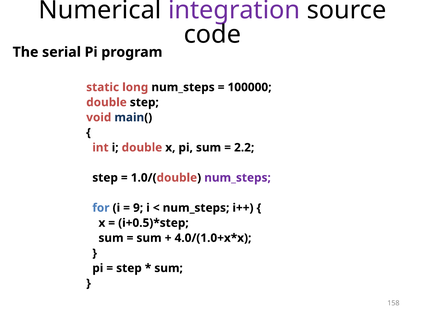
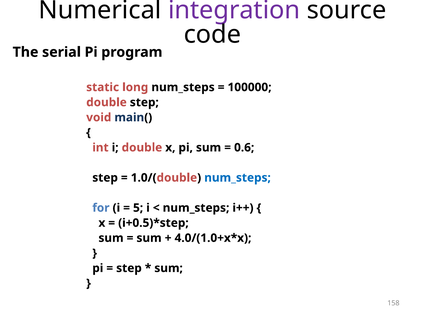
2.2: 2.2 -> 0.6
num_steps at (238, 178) colour: purple -> blue
9: 9 -> 5
